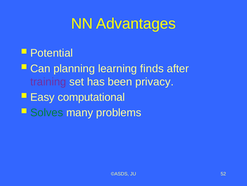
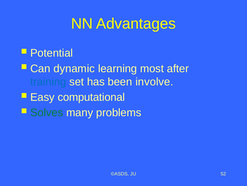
planning: planning -> dynamic
finds: finds -> most
training colour: purple -> blue
privacy: privacy -> involve
